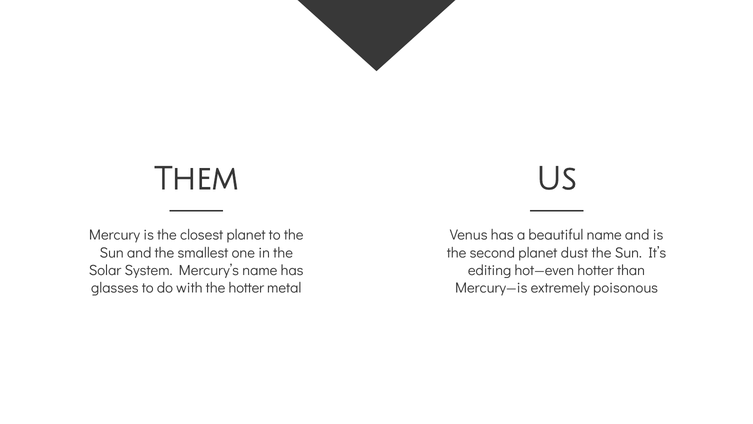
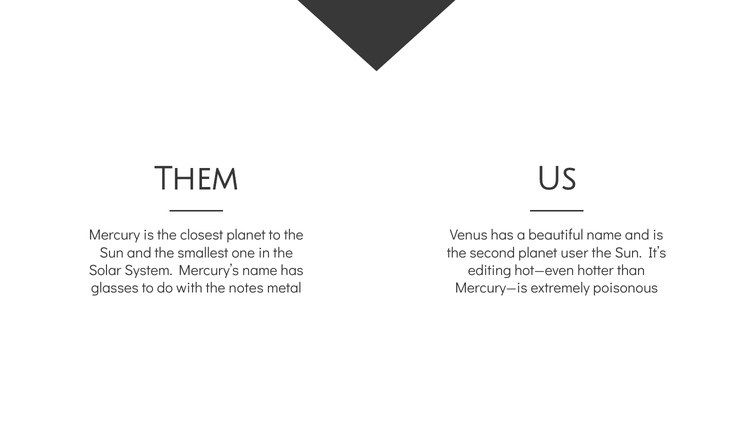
dust: dust -> user
the hotter: hotter -> notes
